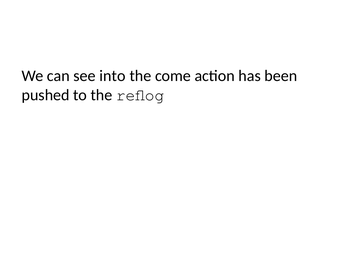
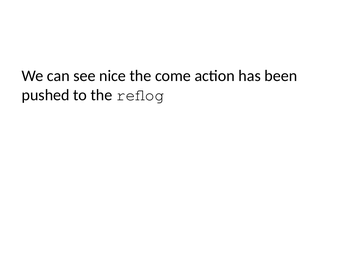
into: into -> nice
